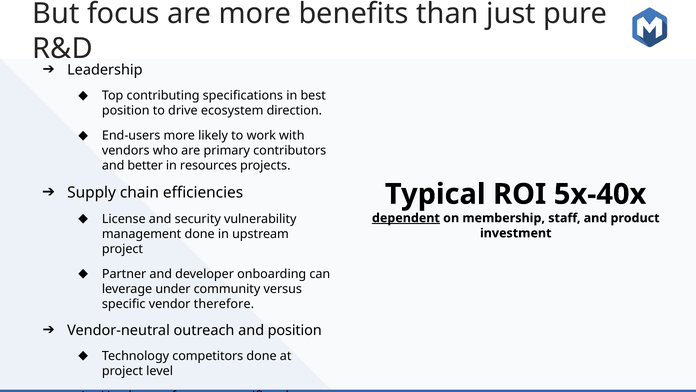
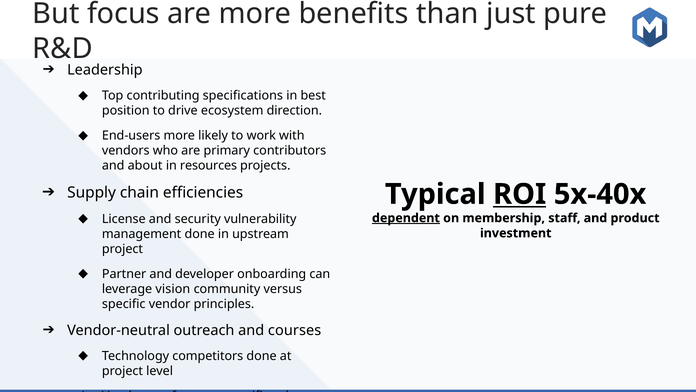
better: better -> about
ROI underline: none -> present
under: under -> vision
therefore: therefore -> principles
and position: position -> courses
